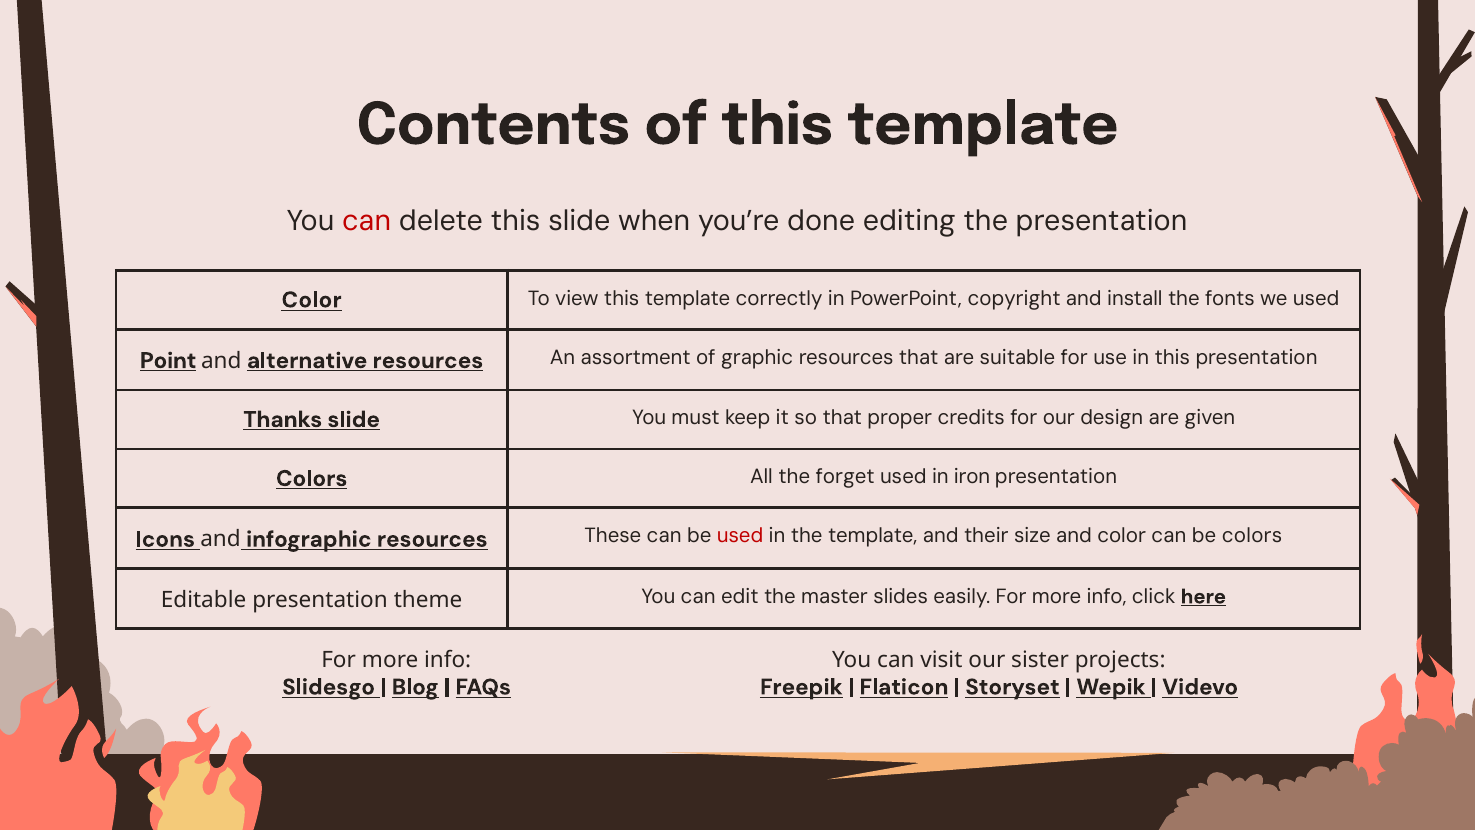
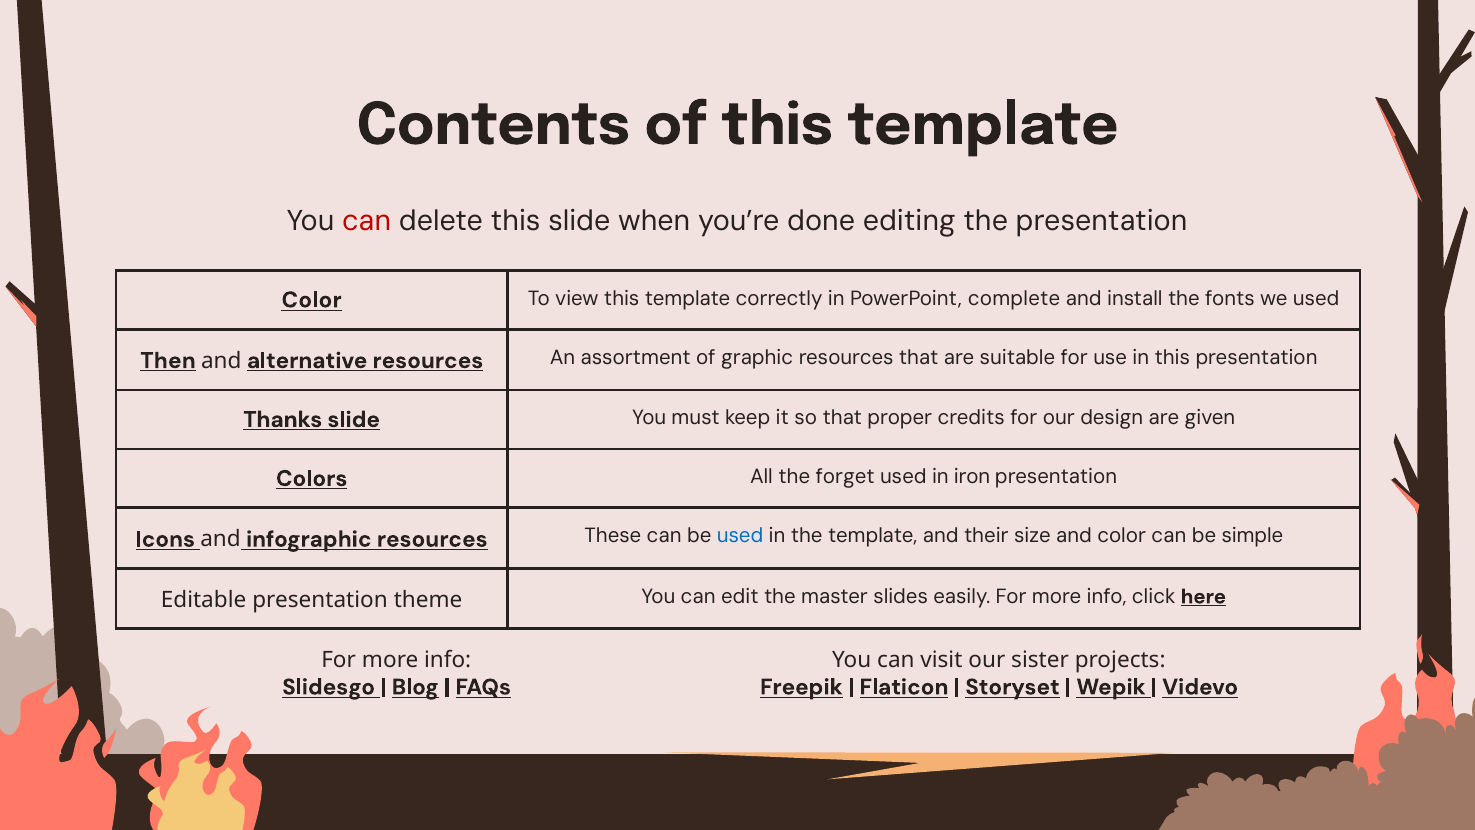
copyright: copyright -> complete
Point: Point -> Then
used at (740, 536) colour: red -> blue
be colors: colors -> simple
